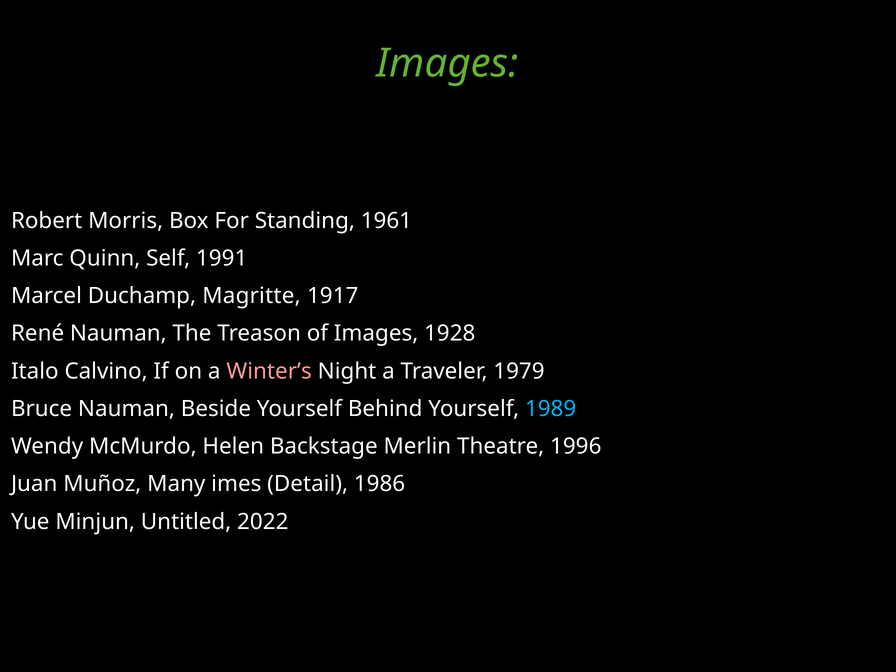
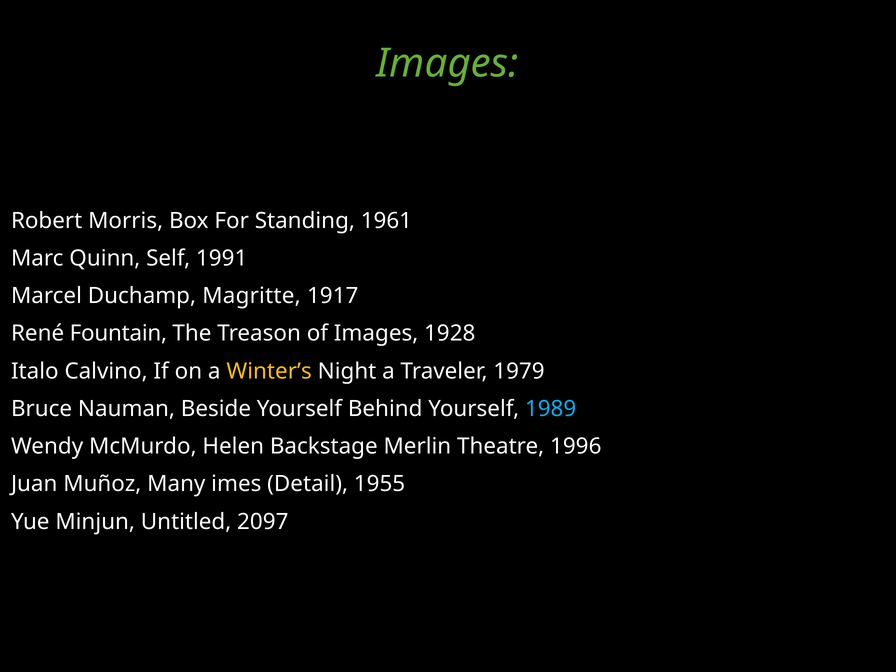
René Nauman: Nauman -> Fountain
Winter’s colour: pink -> yellow
1986: 1986 -> 1955
2022: 2022 -> 2097
